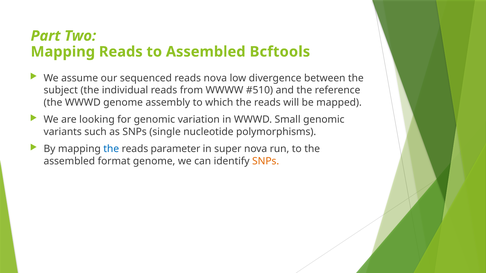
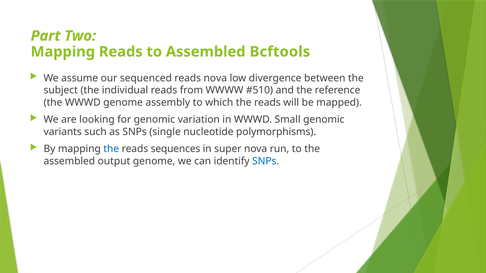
parameter: parameter -> sequences
format: format -> output
SNPs at (266, 161) colour: orange -> blue
